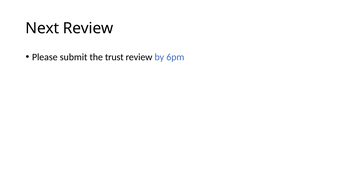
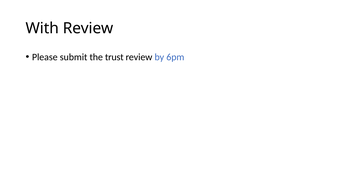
Next: Next -> With
